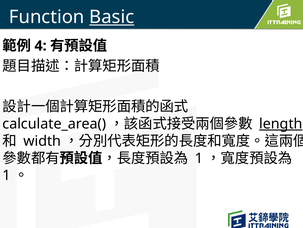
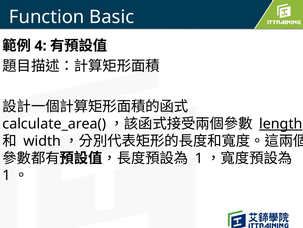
Basic underline: present -> none
